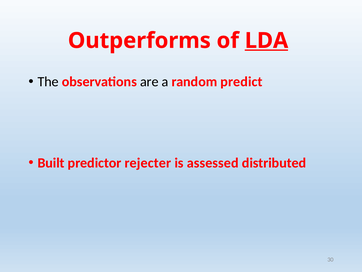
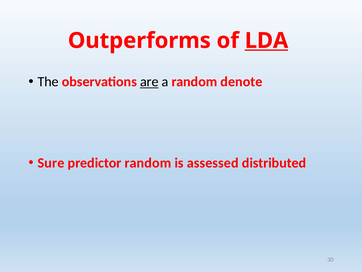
are underline: none -> present
predict: predict -> denote
Built: Built -> Sure
predictor rejecter: rejecter -> random
